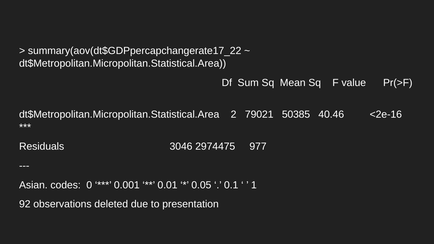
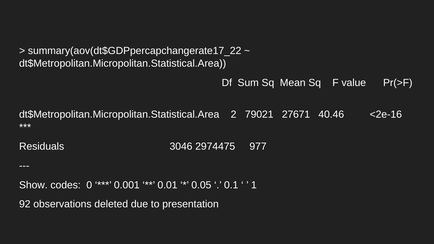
50385: 50385 -> 27671
Asian: Asian -> Show
